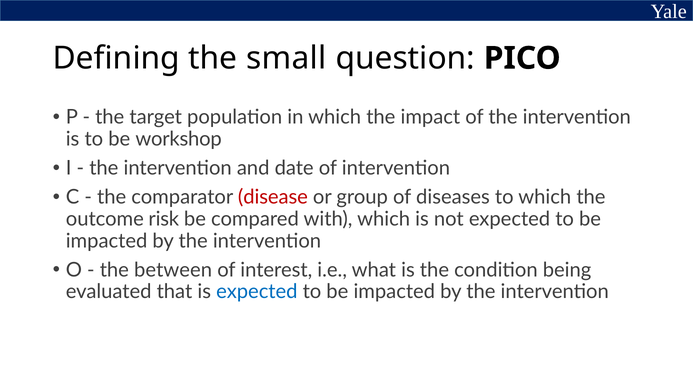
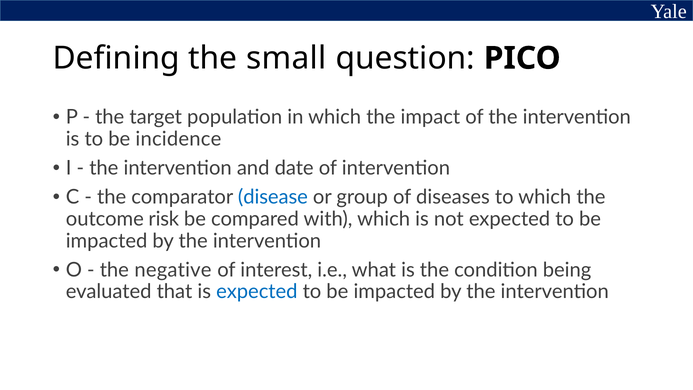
workshop: workshop -> incidence
disease colour: red -> blue
between: between -> negative
